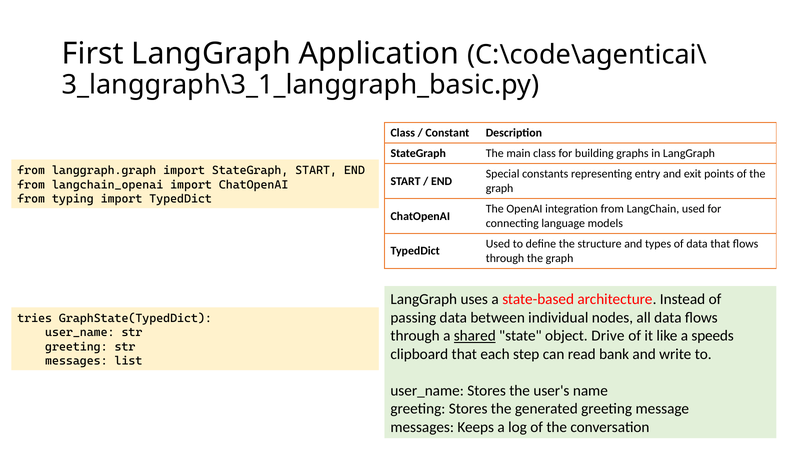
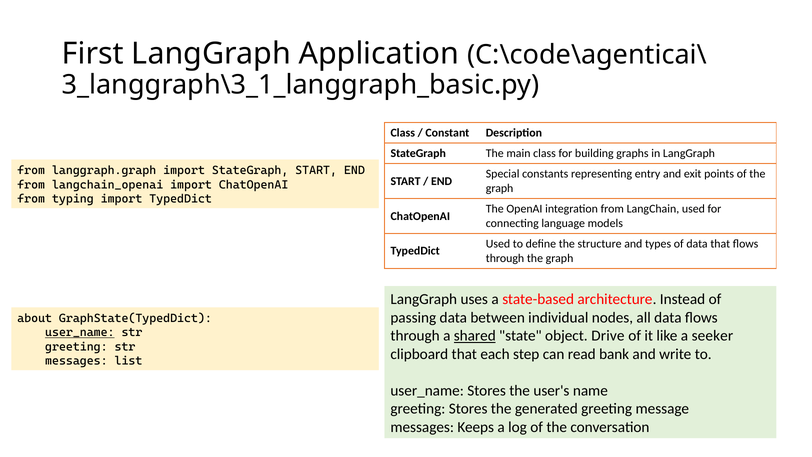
tries: tries -> about
user_name at (80, 332) underline: none -> present
speeds: speeds -> seeker
